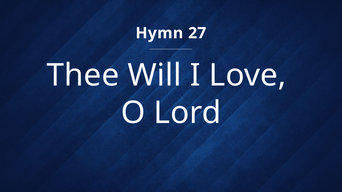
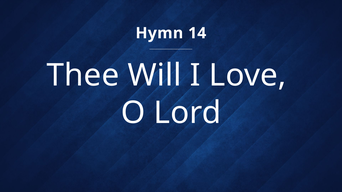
27: 27 -> 14
